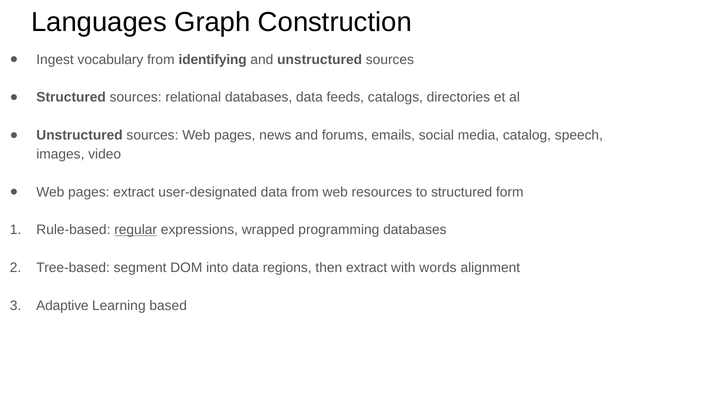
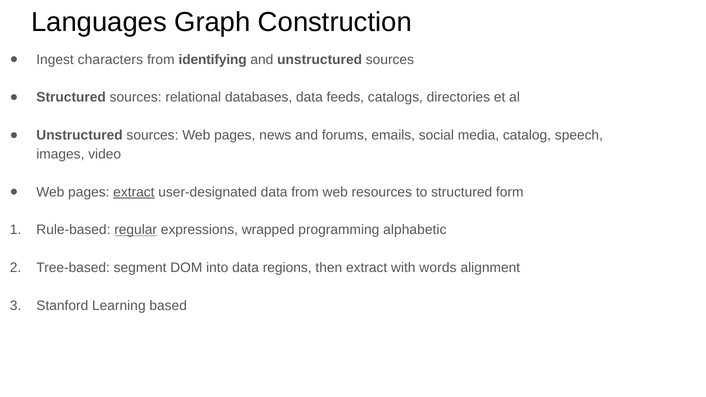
vocabulary: vocabulary -> characters
extract at (134, 192) underline: none -> present
programming databases: databases -> alphabetic
Adaptive: Adaptive -> Stanford
